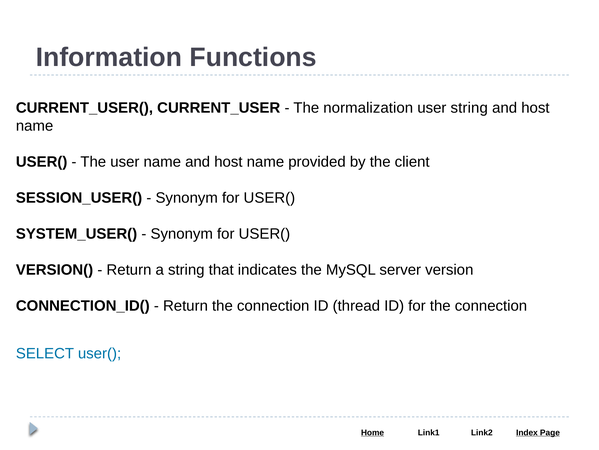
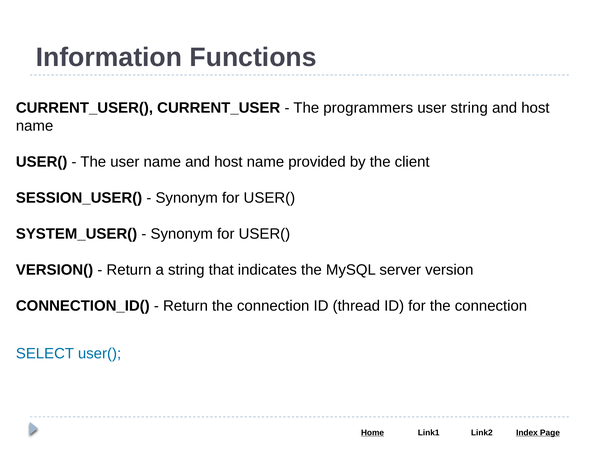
normalization: normalization -> programmers
